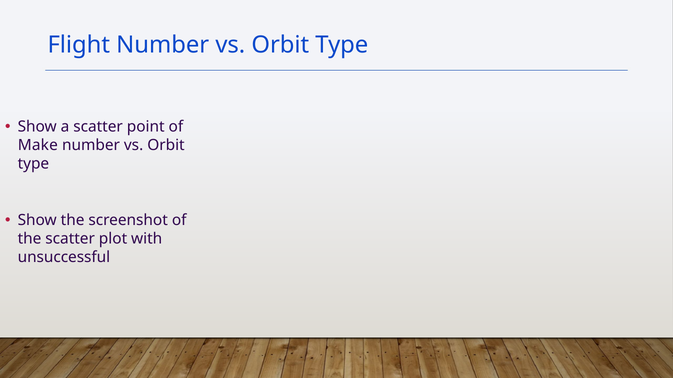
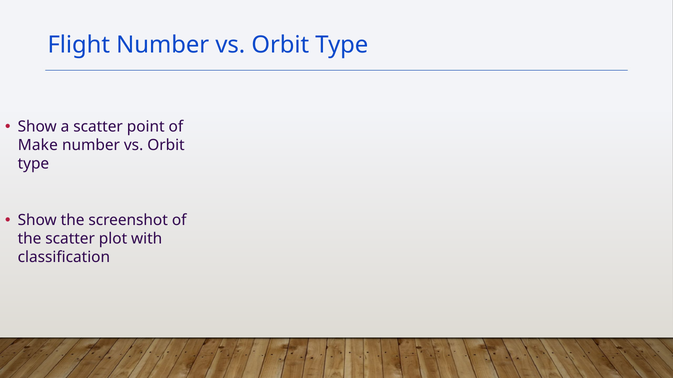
unsuccessful: unsuccessful -> classification
